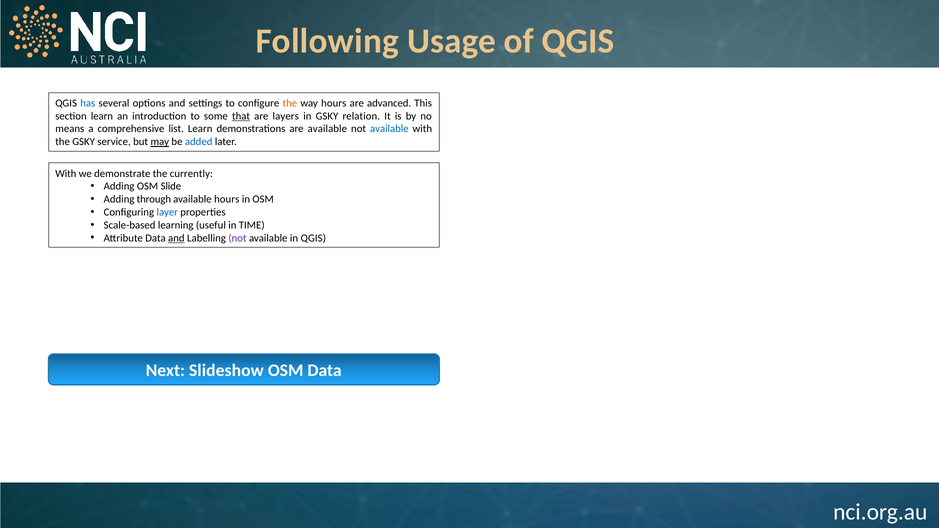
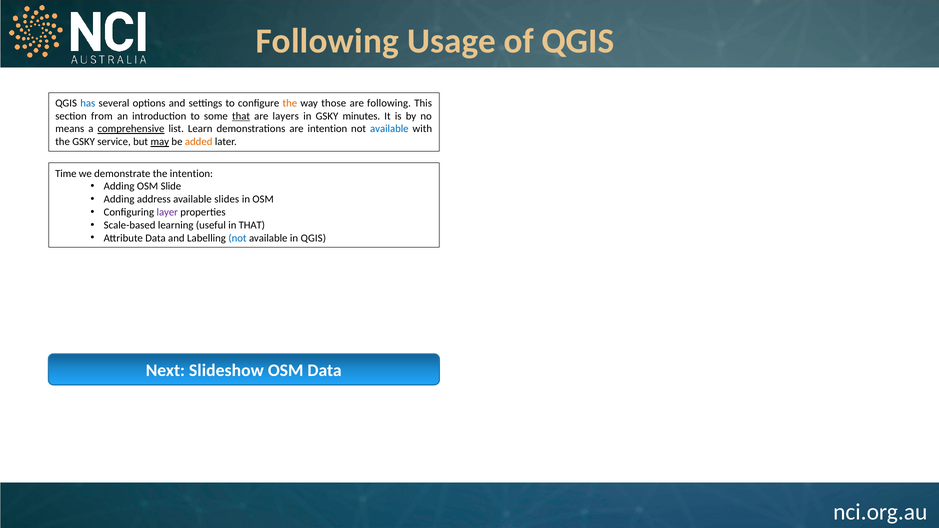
way hours: hours -> those
are advanced: advanced -> following
section learn: learn -> from
relation: relation -> minutes
comprehensive underline: none -> present
are available: available -> intention
added colour: blue -> orange
With at (66, 174): With -> Time
the currently: currently -> intention
through: through -> address
available hours: hours -> slides
layer colour: blue -> purple
in TIME: TIME -> THAT
and at (176, 238) underline: present -> none
not at (237, 238) colour: purple -> blue
